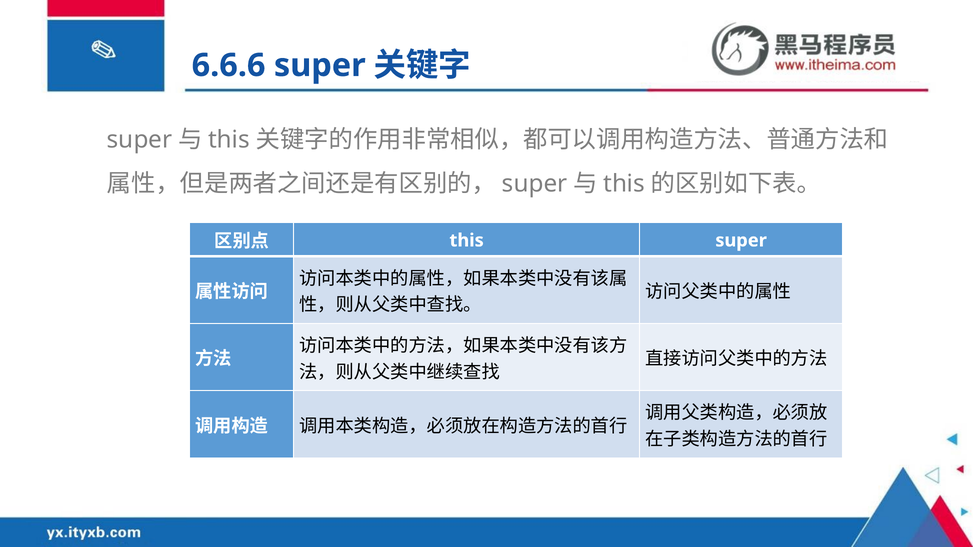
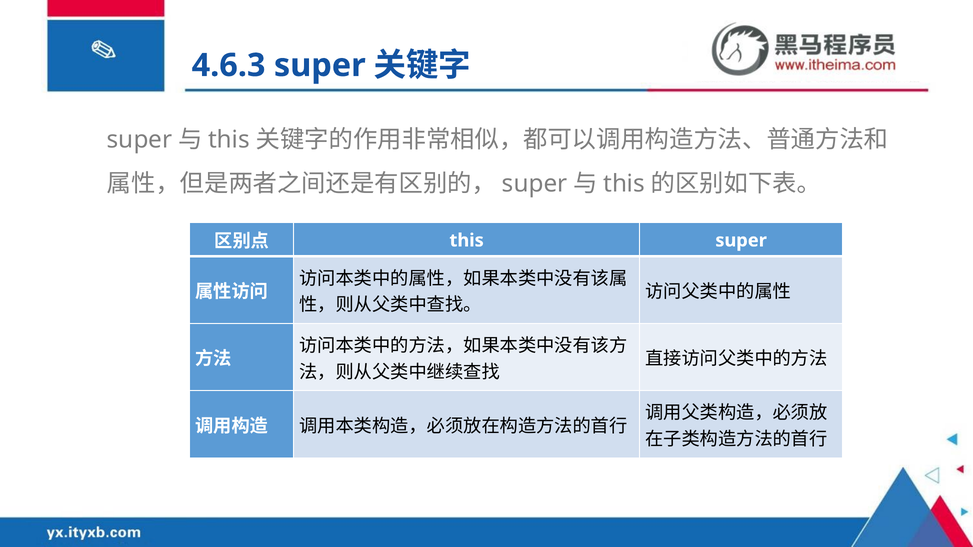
6.6.6: 6.6.6 -> 4.6.3
